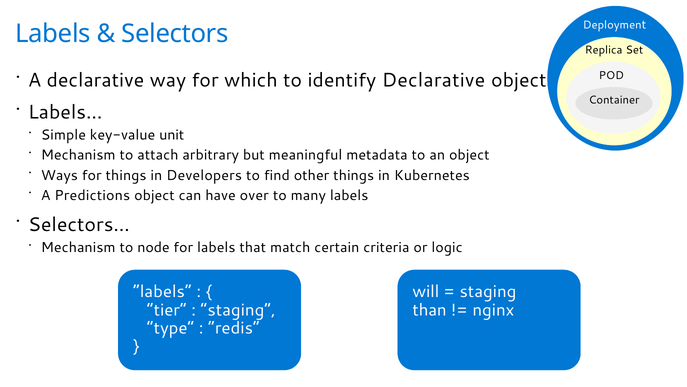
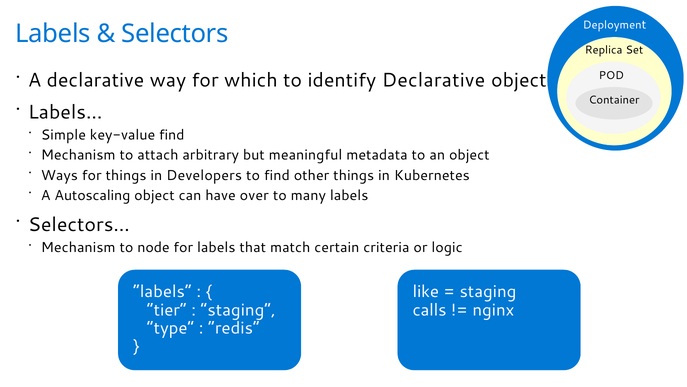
key-value unit: unit -> find
Predictions: Predictions -> Autoscaling
will: will -> like
than: than -> calls
